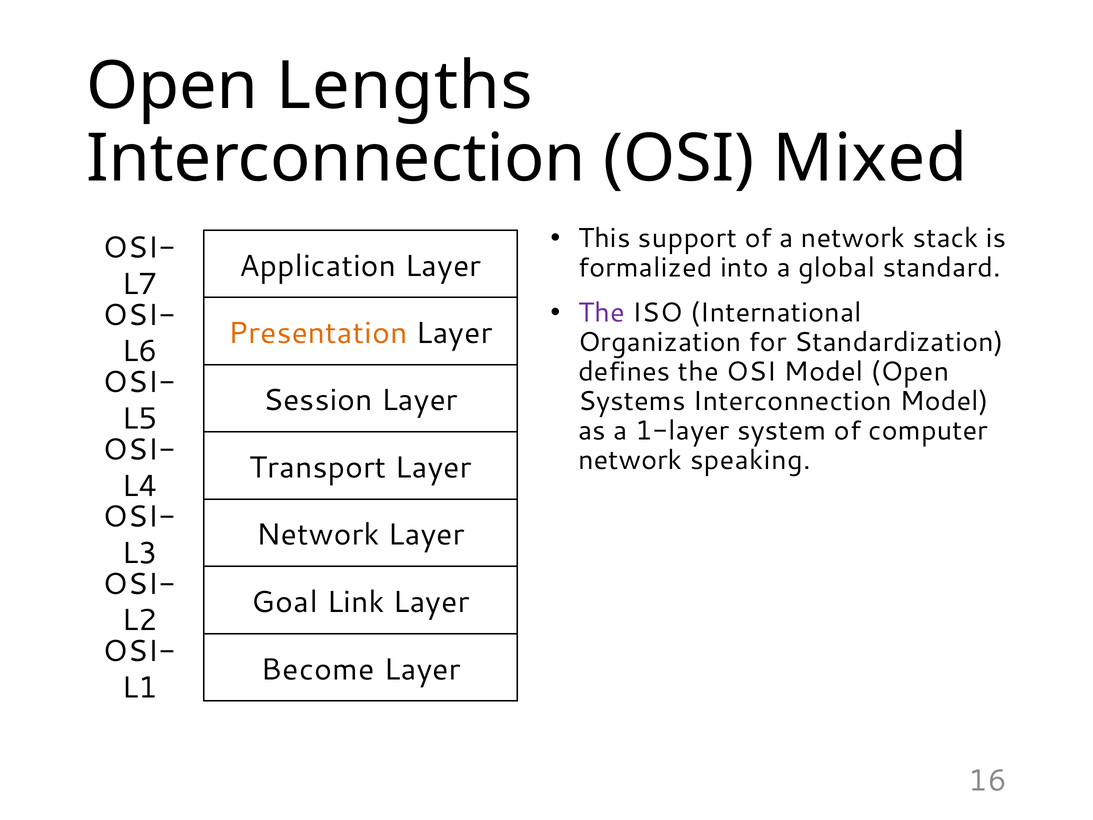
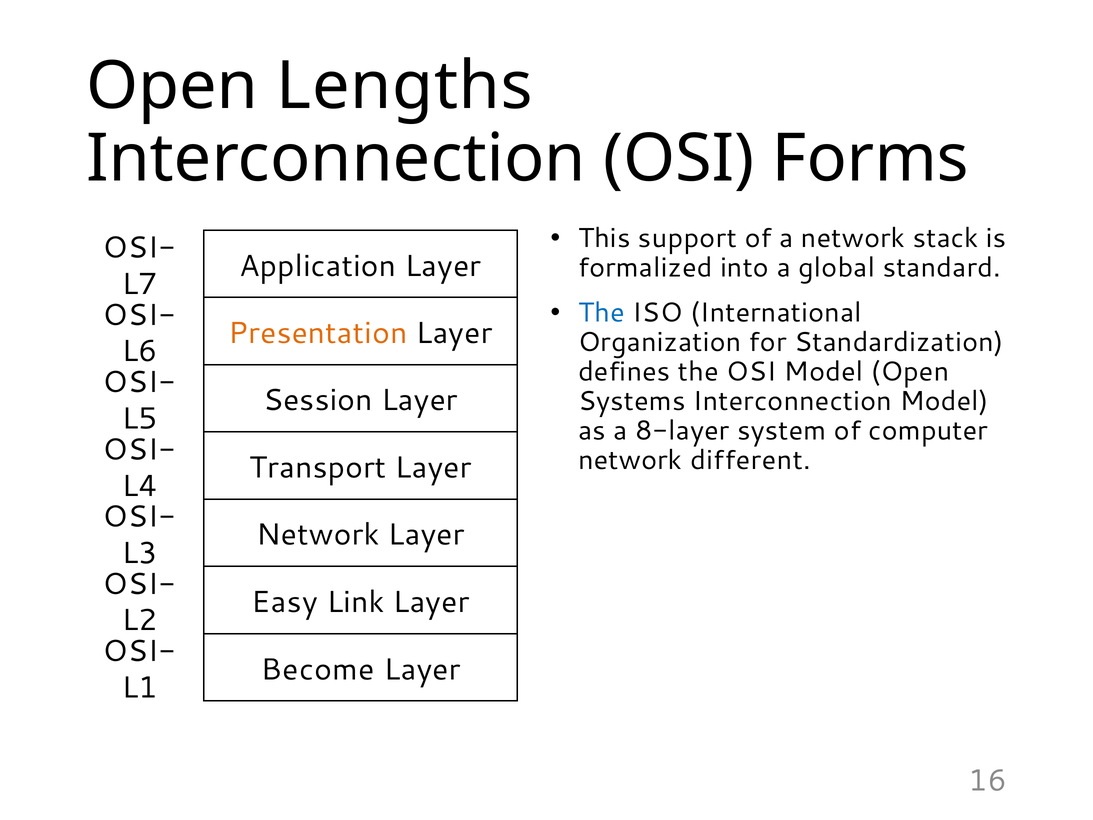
Mixed: Mixed -> Forms
The at (601, 313) colour: purple -> blue
1-layer: 1-layer -> 8-layer
speaking: speaking -> different
Goal: Goal -> Easy
